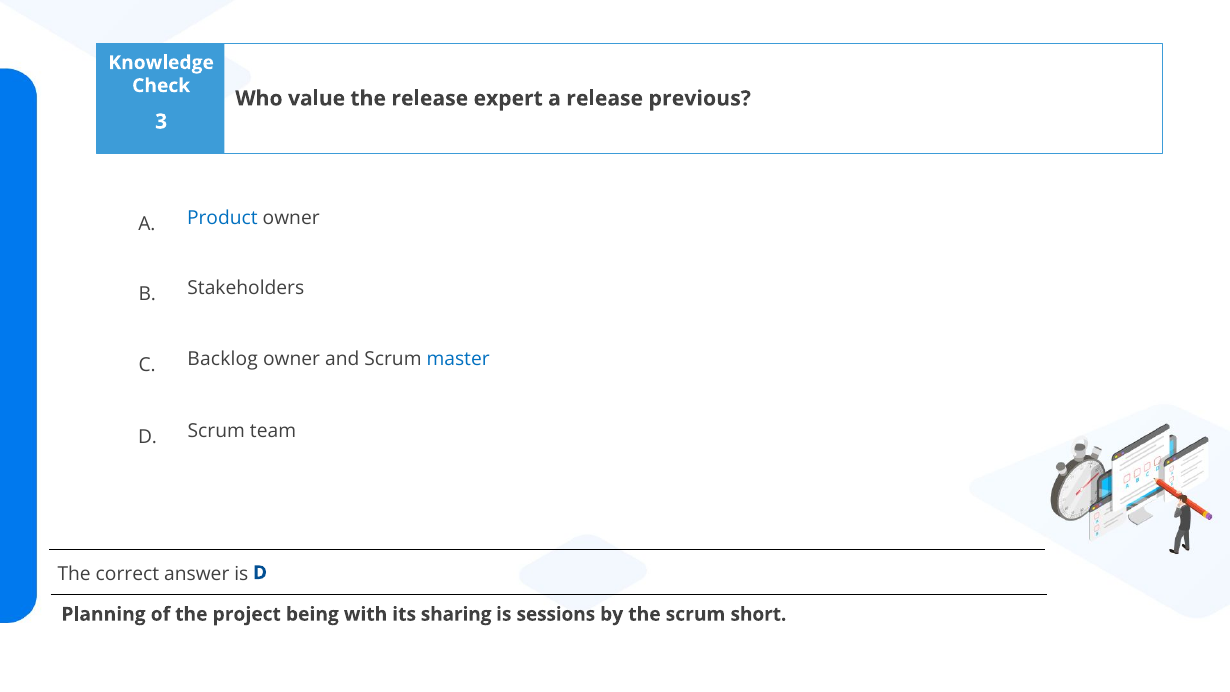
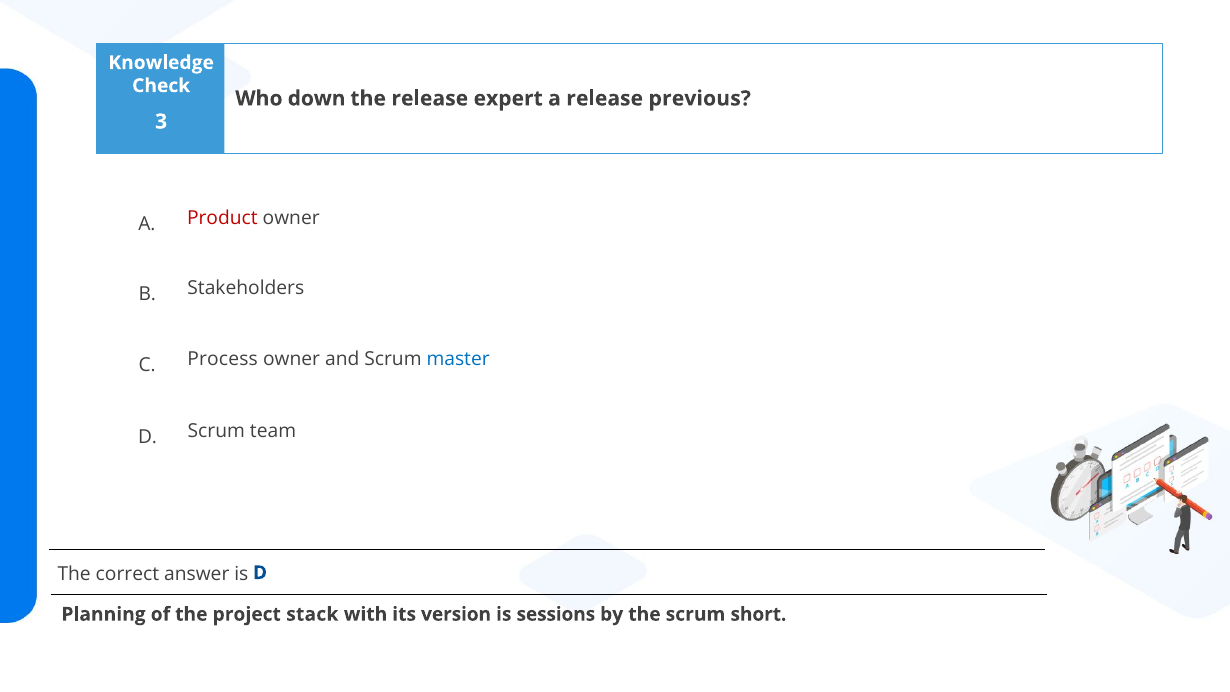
value: value -> down
Product colour: blue -> red
Backlog: Backlog -> Process
being: being -> stack
sharing: sharing -> version
